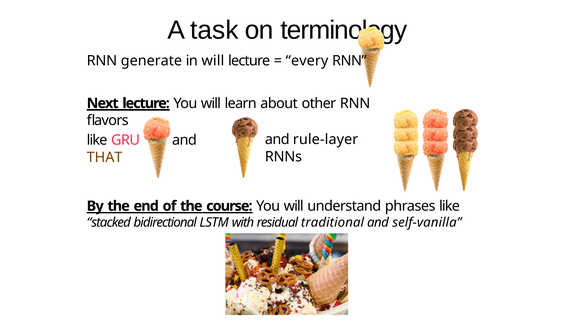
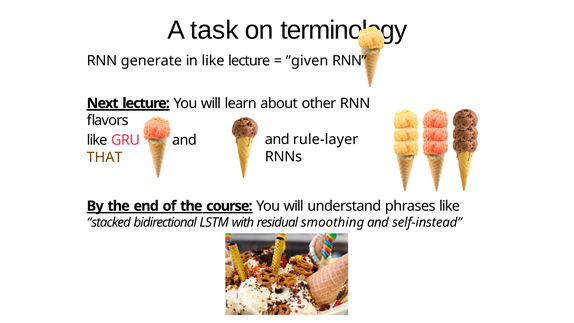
in will: will -> like
every: every -> given
traditional: traditional -> smoothing
self-vanilla: self-vanilla -> self-instead
